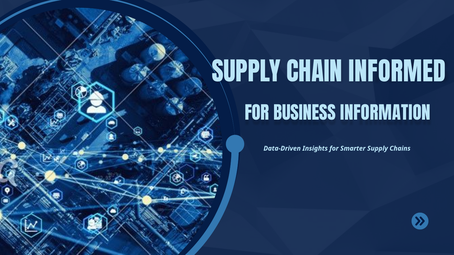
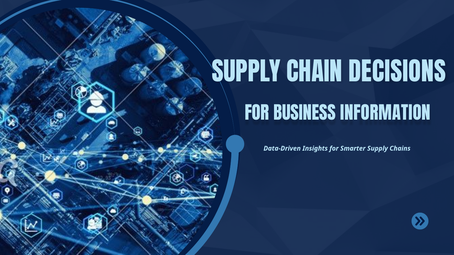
INFORMED: INFORMED -> DECISIONS
